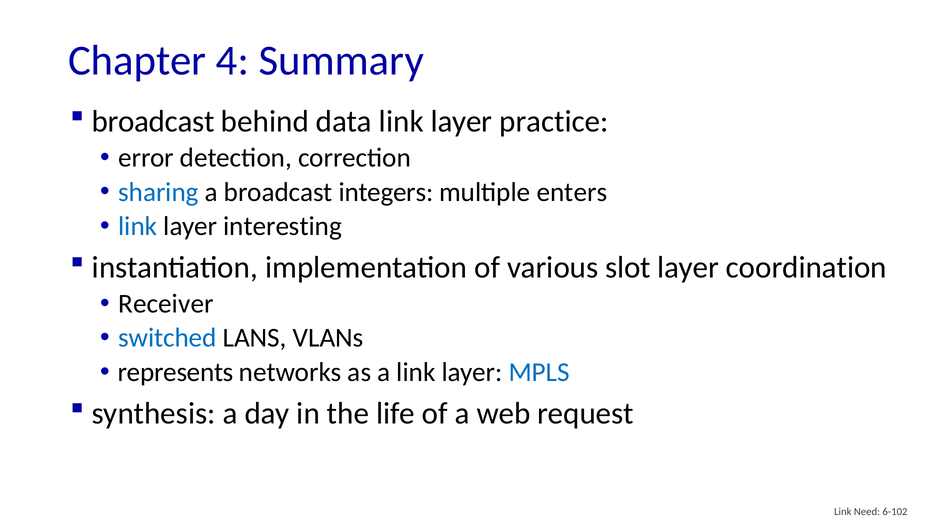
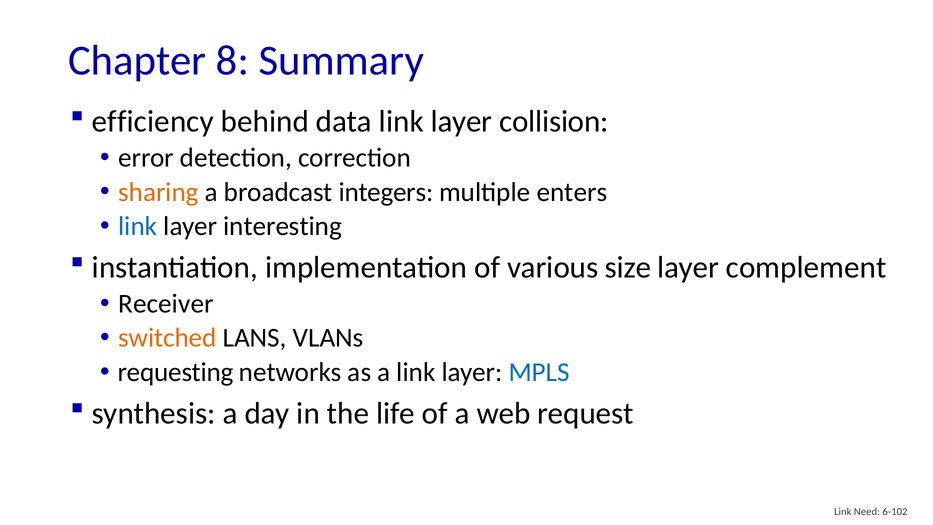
4: 4 -> 8
broadcast at (153, 121): broadcast -> efficiency
practice: practice -> collision
sharing colour: blue -> orange
slot: slot -> size
coordination: coordination -> complement
switched colour: blue -> orange
represents: represents -> requesting
